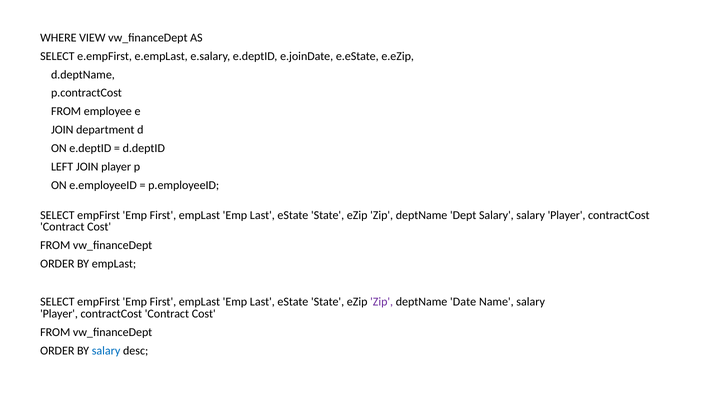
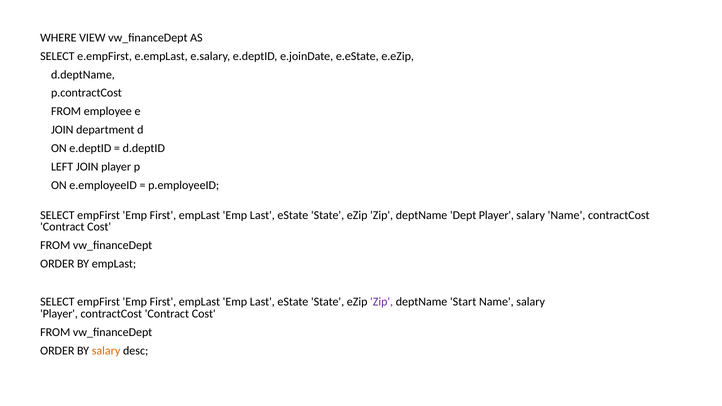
Dept Salary: Salary -> Player
Player at (567, 215): Player -> Name
Date: Date -> Start
salary at (106, 351) colour: blue -> orange
